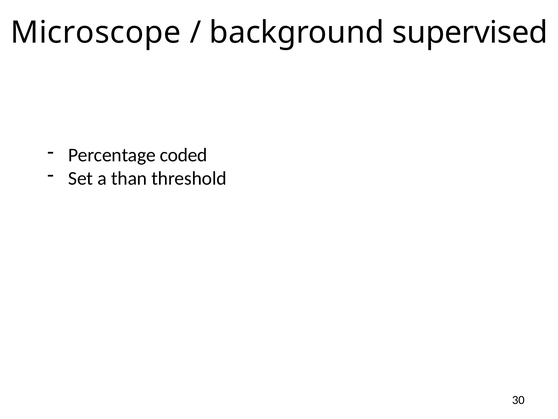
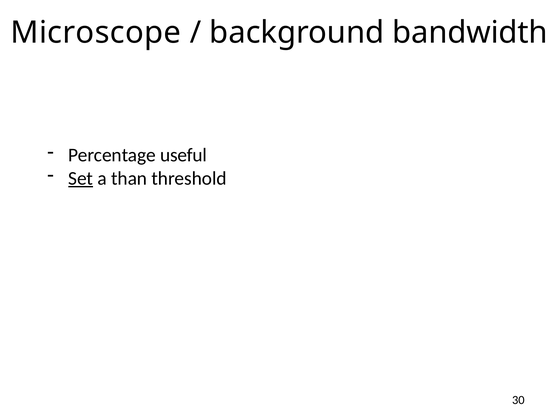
supervised: supervised -> bandwidth
coded: coded -> useful
Set underline: none -> present
